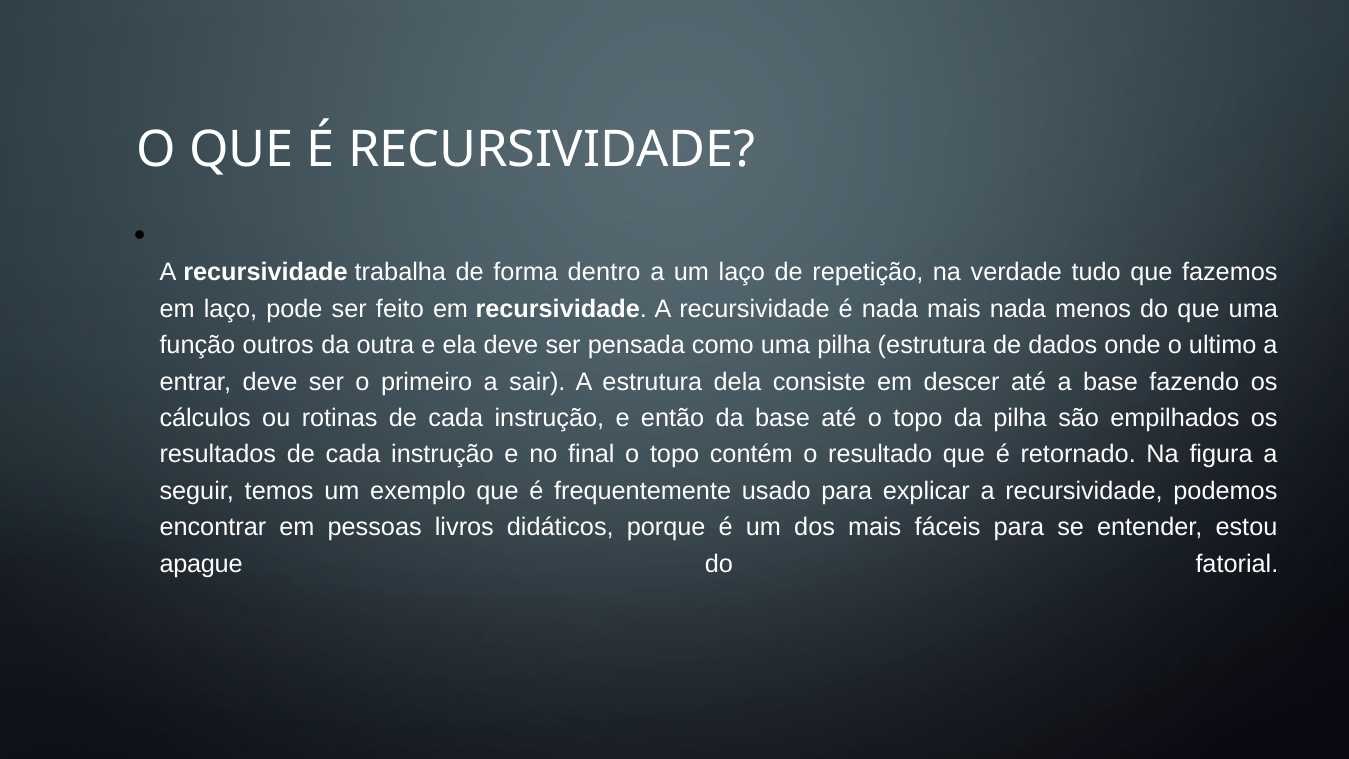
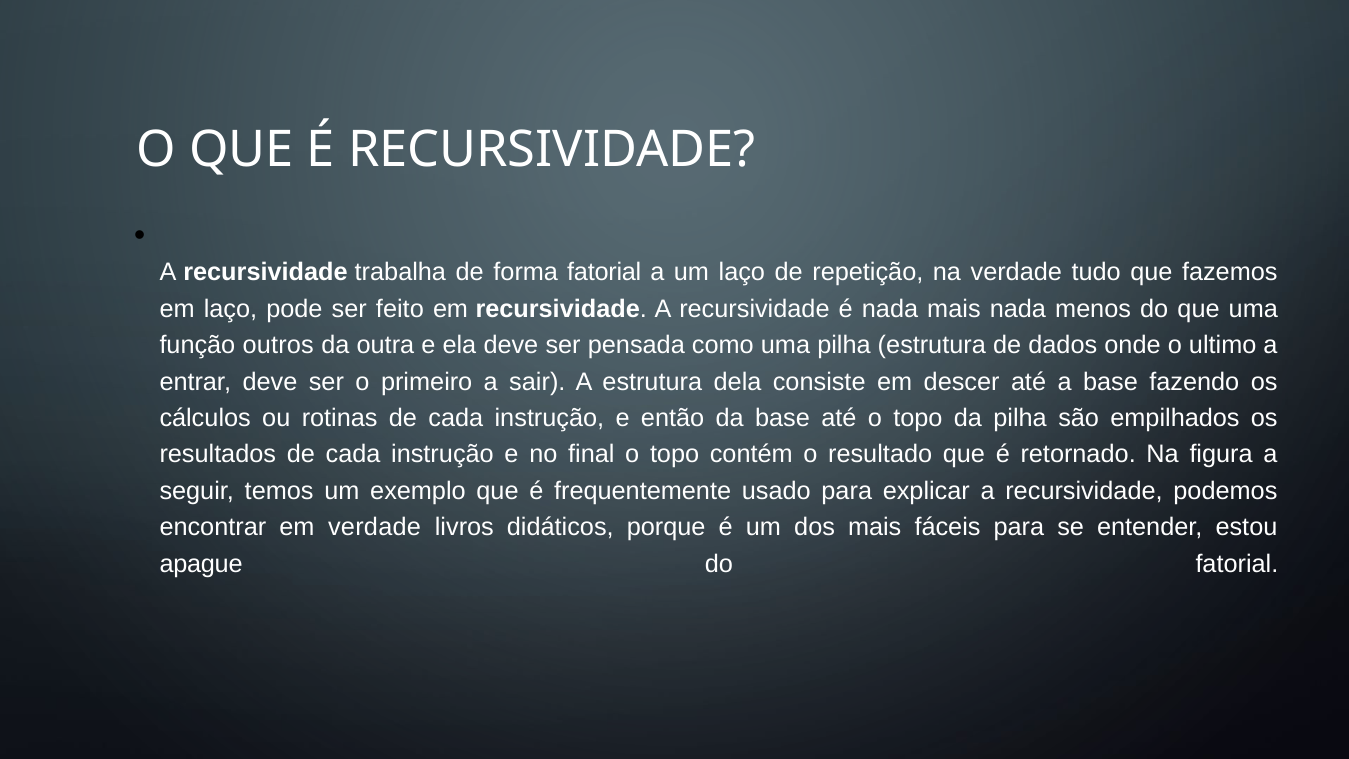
forma dentro: dentro -> fatorial
em pessoas: pessoas -> verdade
